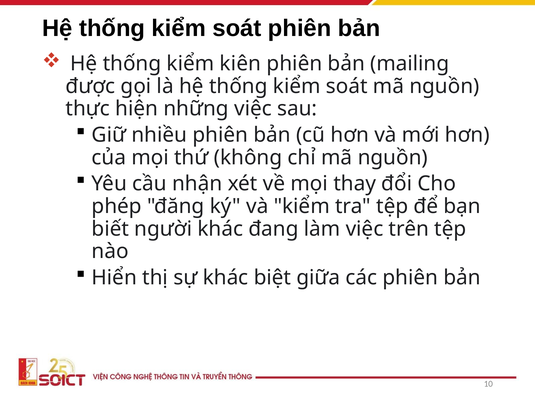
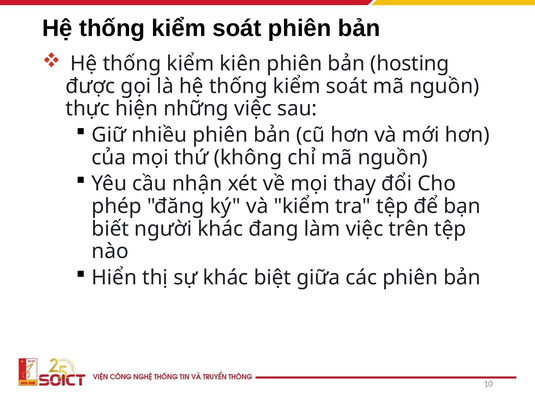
mailing: mailing -> hosting
